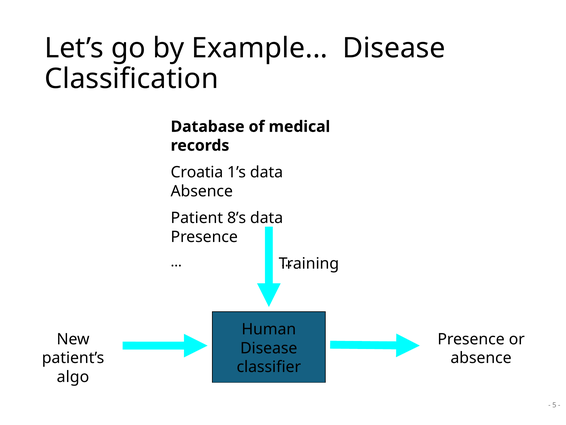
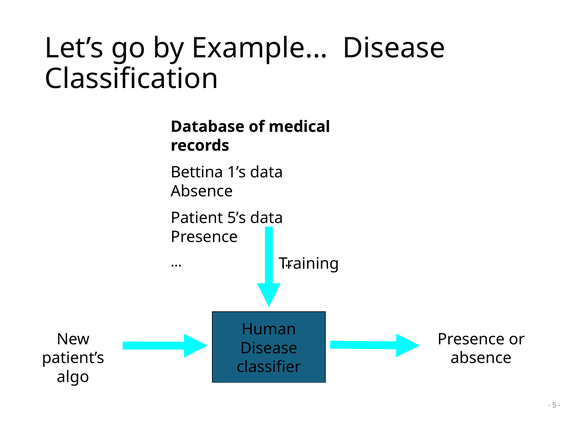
Croatia: Croatia -> Bettina
8’s: 8’s -> 5’s
